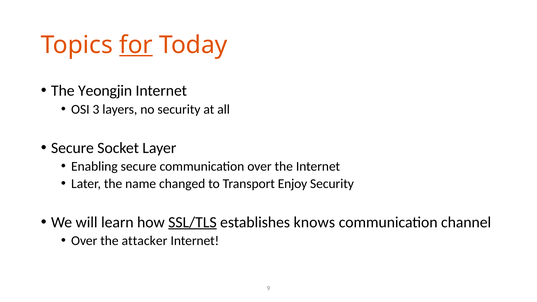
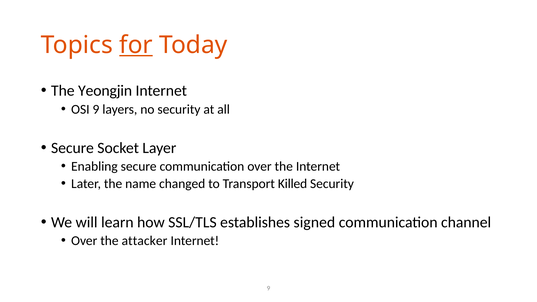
OSI 3: 3 -> 9
Enjoy: Enjoy -> Killed
SSL/TLS underline: present -> none
knows: knows -> signed
